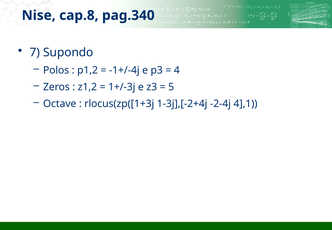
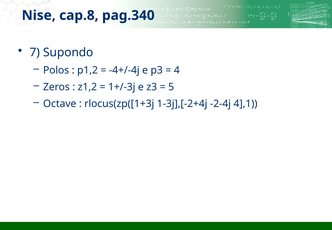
-1+/-4j: -1+/-4j -> -4+/-4j
